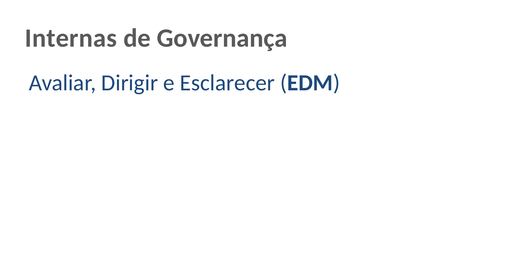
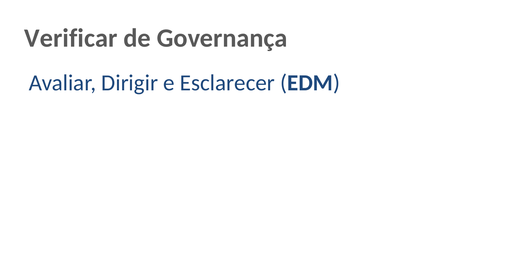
Internas: Internas -> Verificar
